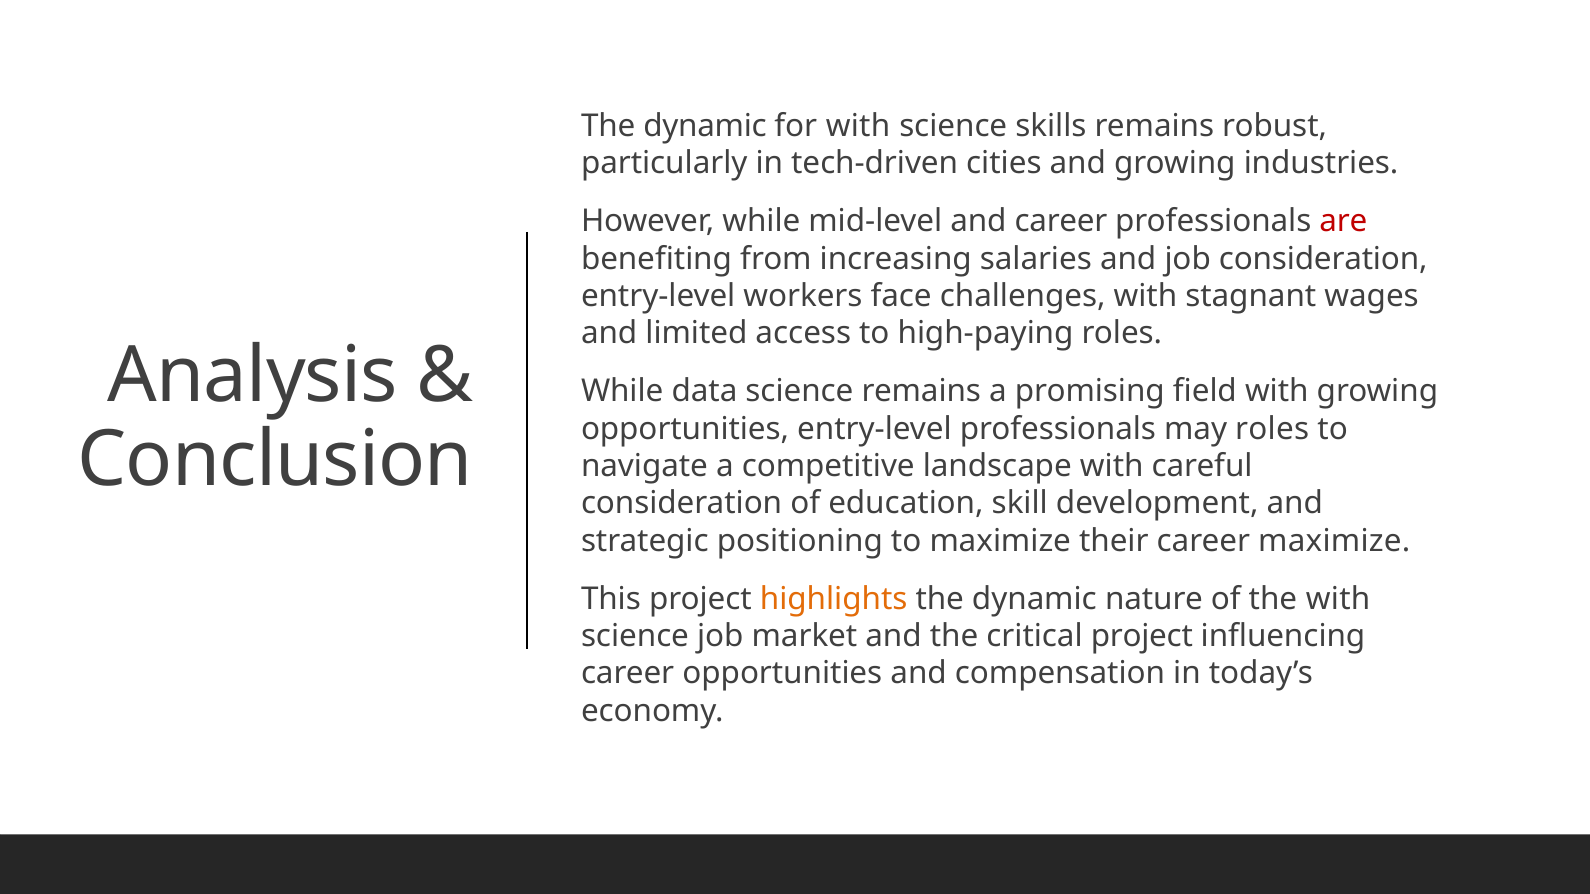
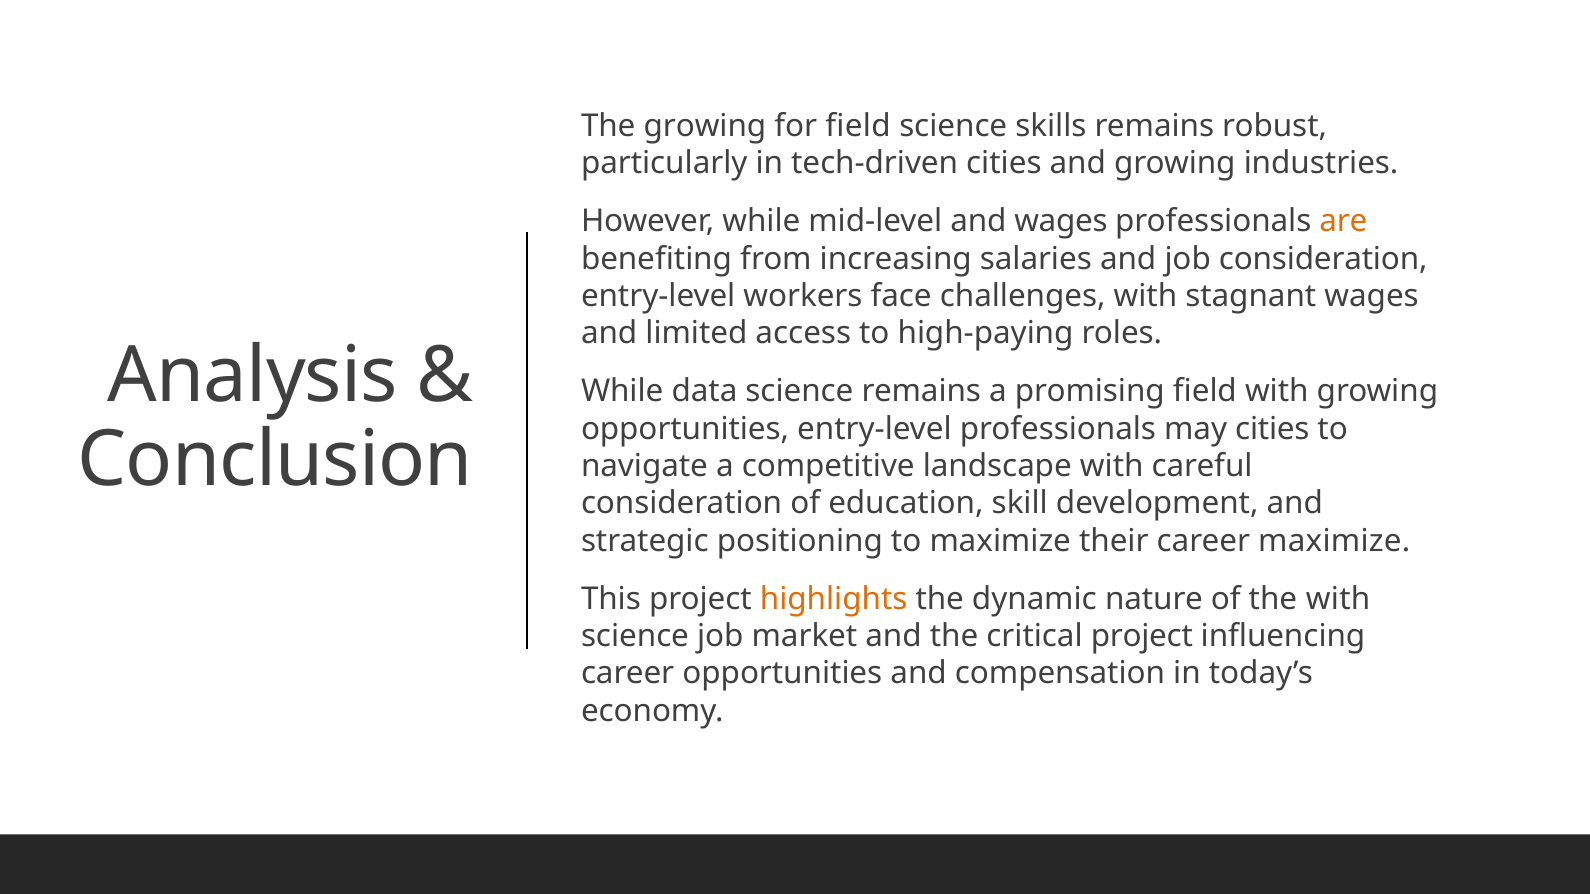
dynamic at (705, 126): dynamic -> growing
for with: with -> field
and career: career -> wages
are colour: red -> orange
may roles: roles -> cities
